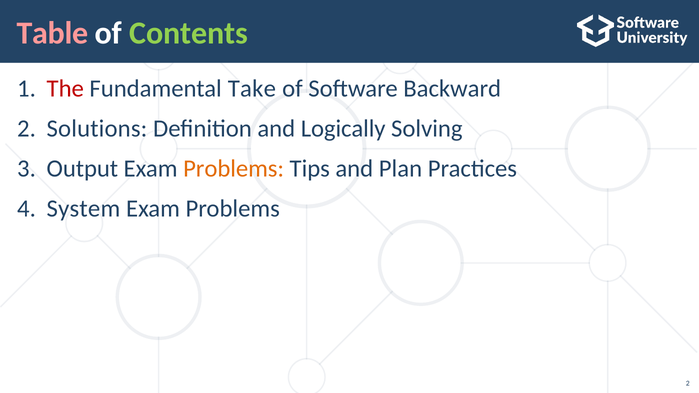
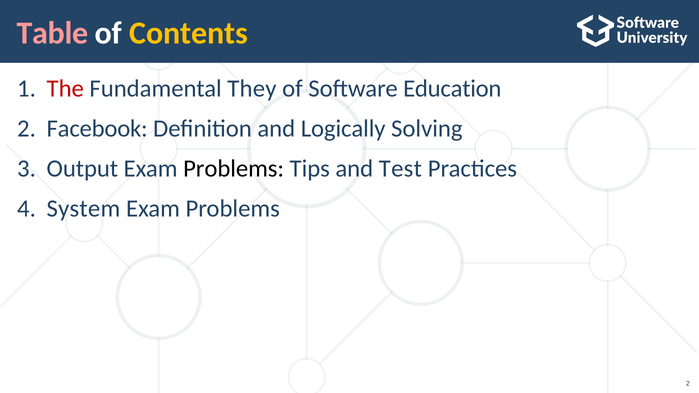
Contents colour: light green -> yellow
Take: Take -> They
Backward: Backward -> Education
Solutions: Solutions -> Facebook
Problems at (234, 169) colour: orange -> black
Plan: Plan -> Test
